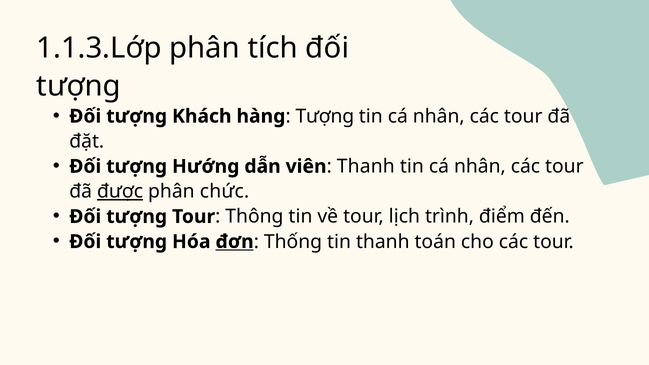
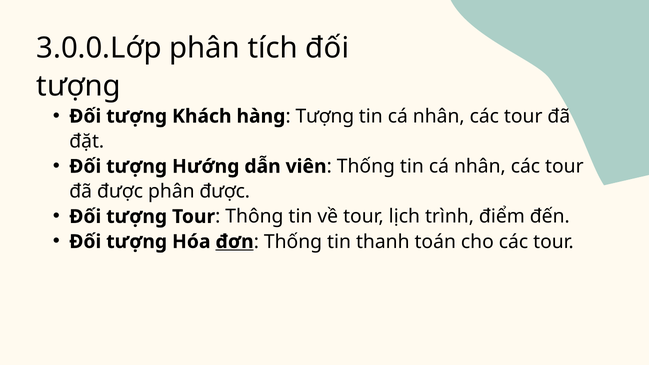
1.1.3.Lớp: 1.1.3.Lớp -> 3.0.0.Lớp
Thanh at (366, 166): Thanh -> Thống
được at (120, 192) underline: present -> none
phân chức: chức -> được
